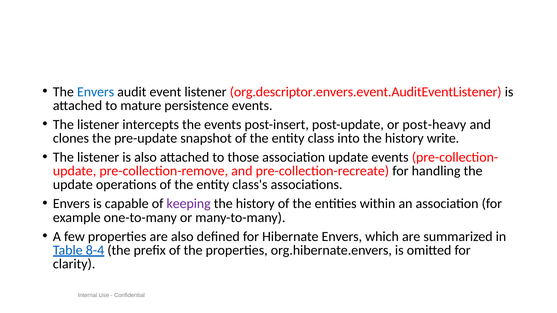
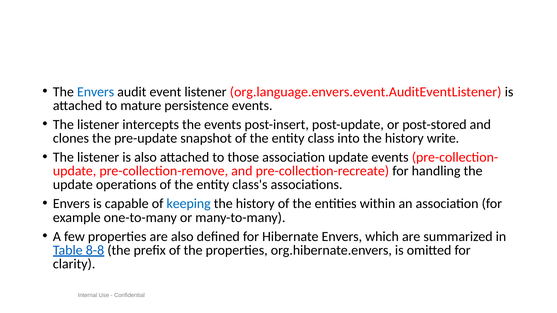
org.descriptor.envers.event.AuditEventListener: org.descriptor.envers.event.AuditEventListener -> org.language.envers.event.AuditEventListener
post-heavy: post-heavy -> post-stored
keeping colour: purple -> blue
8-4: 8-4 -> 8-8
